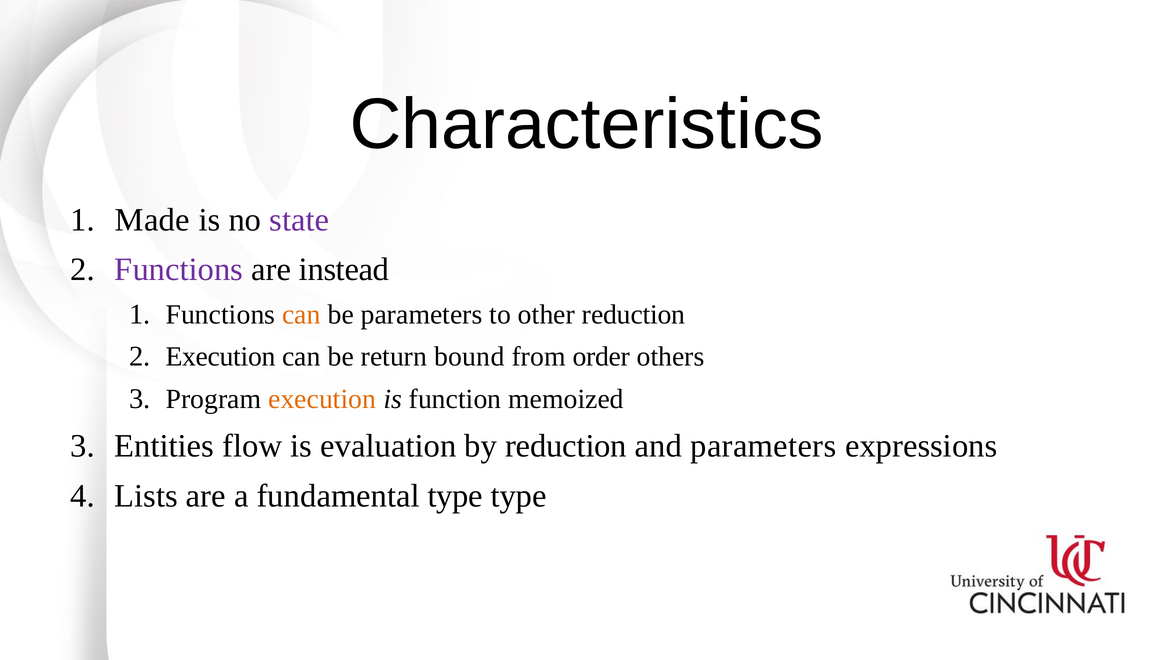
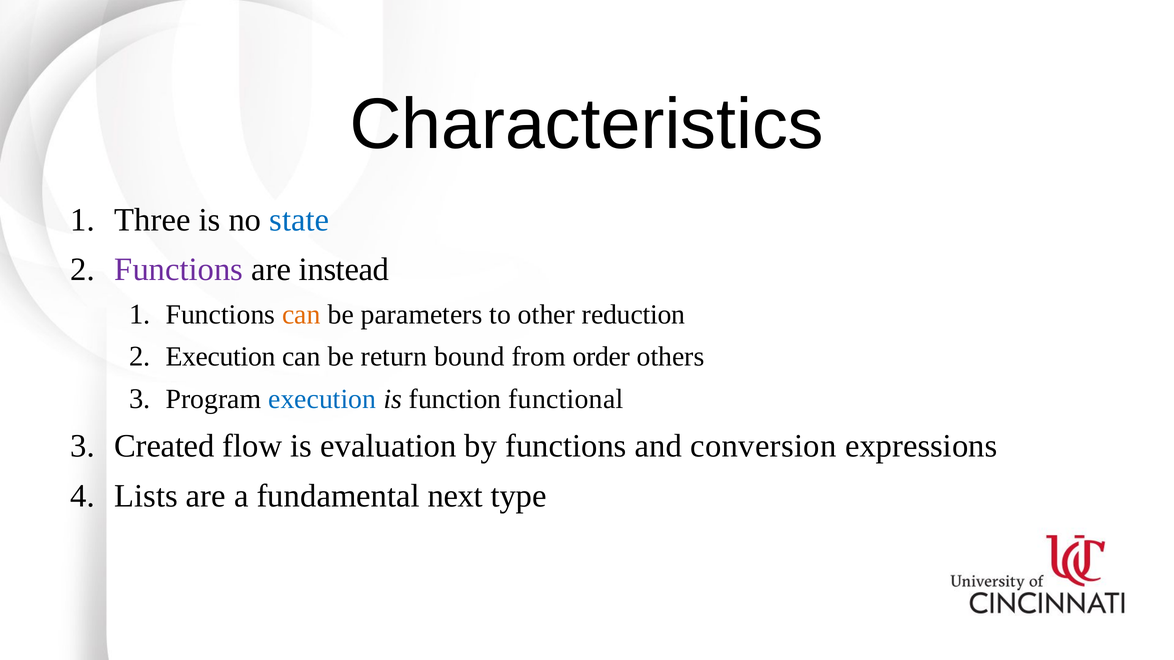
Made: Made -> Three
state colour: purple -> blue
execution at (322, 399) colour: orange -> blue
memoized: memoized -> functional
Entities: Entities -> Created
by reduction: reduction -> functions
and parameters: parameters -> conversion
fundamental type: type -> next
